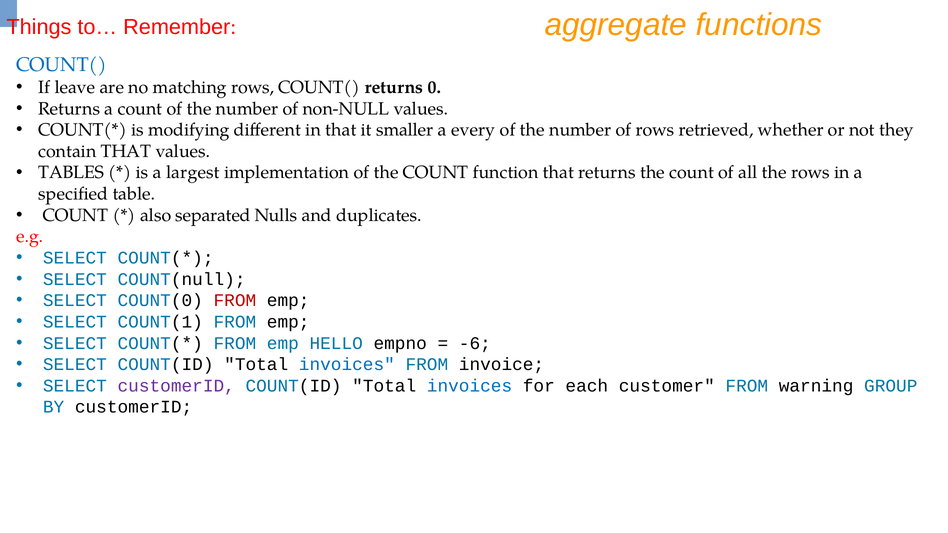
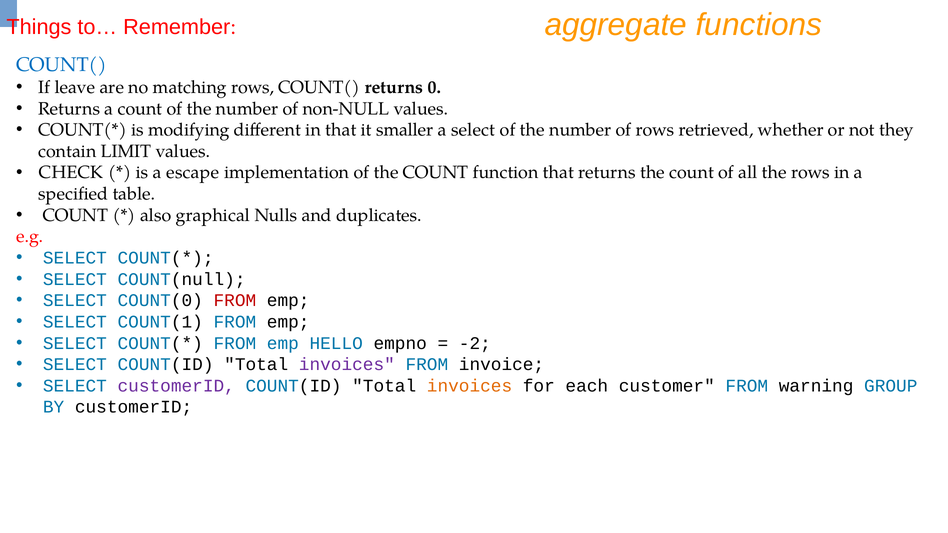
a every: every -> select
contain THAT: THAT -> LIMIT
TABLES: TABLES -> CHECK
largest: largest -> escape
separated: separated -> graphical
-6: -6 -> -2
invoices at (347, 365) colour: blue -> purple
invoices at (470, 386) colour: blue -> orange
